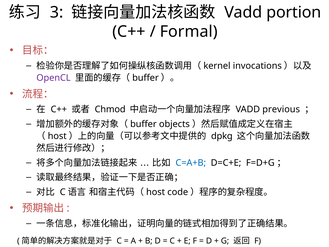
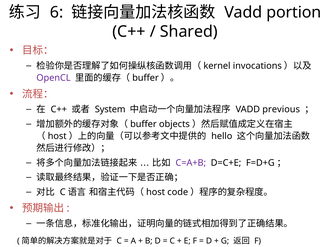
3: 3 -> 6
Formal: Formal -> Shared
Chmod: Chmod -> System
dpkg: dpkg -> hello
C=A+B colour: blue -> purple
